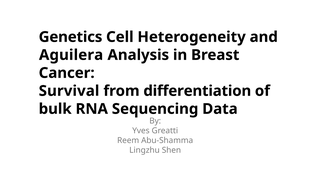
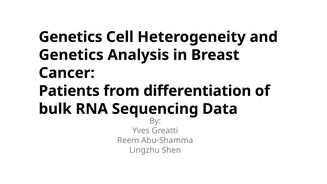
Aguilera at (71, 55): Aguilera -> Genetics
Survival: Survival -> Patients
